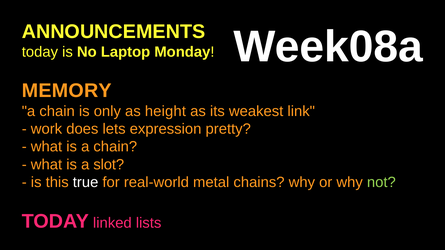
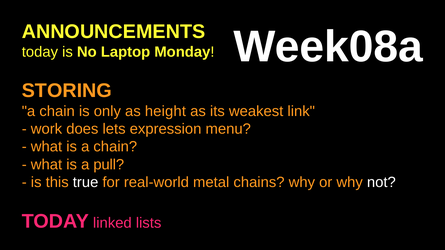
MEMORY: MEMORY -> STORING
pretty: pretty -> menu
slot: slot -> pull
not colour: light green -> white
